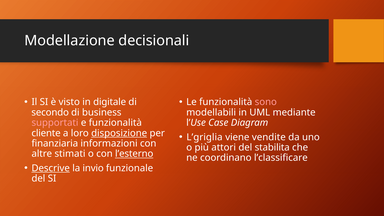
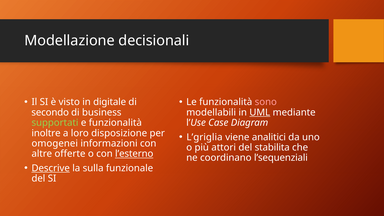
UML underline: none -> present
supportati colour: pink -> light green
cliente: cliente -> inoltre
disposizione underline: present -> none
vendite: vendite -> analitici
finanziaria: finanziaria -> omogenei
stimati: stimati -> offerte
l’classificare: l’classificare -> l’sequenziali
invio: invio -> sulla
